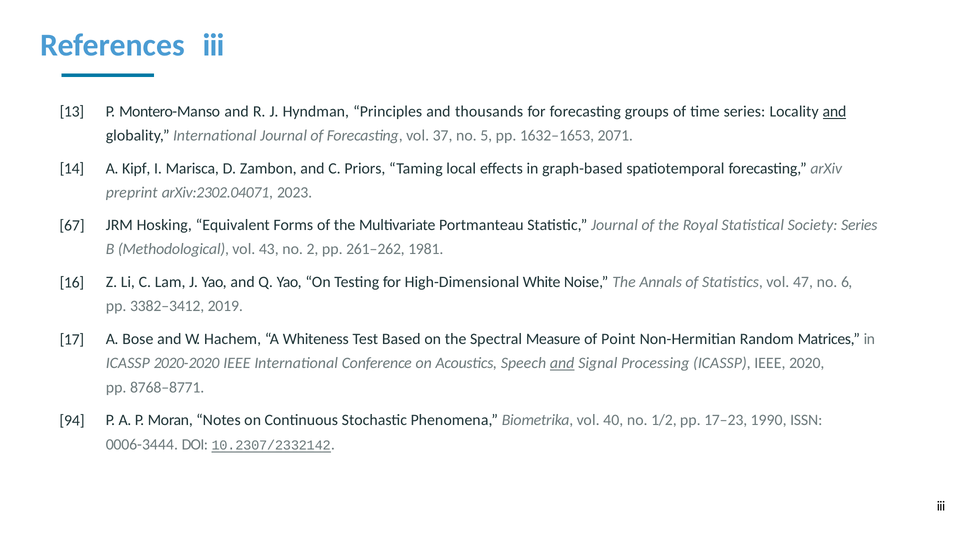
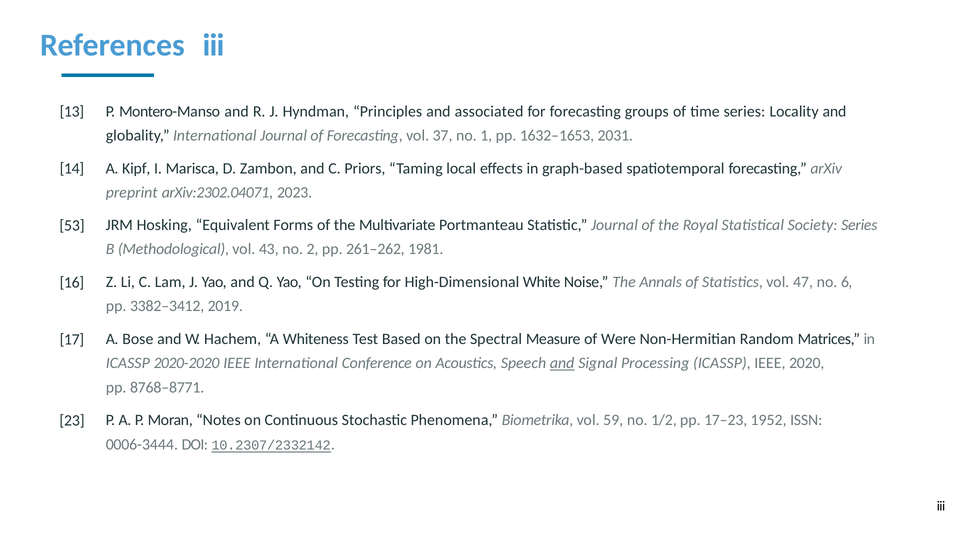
thousands: thousands -> associated
and at (834, 112) underline: present -> none
5: 5 -> 1
2071: 2071 -> 2031
67: 67 -> 53
Point: Point -> Were
40: 40 -> 59
1990: 1990 -> 1952
94: 94 -> 23
